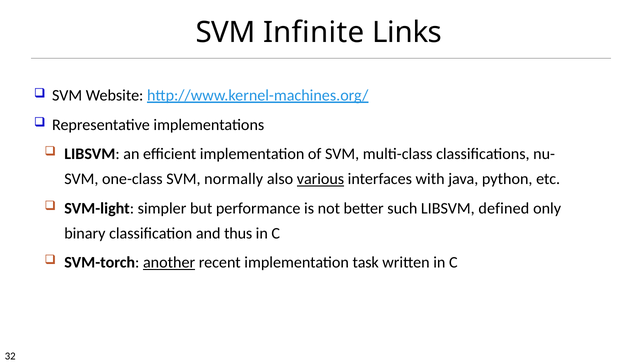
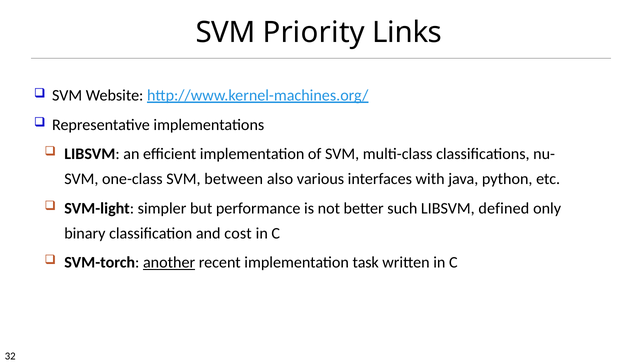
Infinite: Infinite -> Priority
normally: normally -> between
various underline: present -> none
thus: thus -> cost
